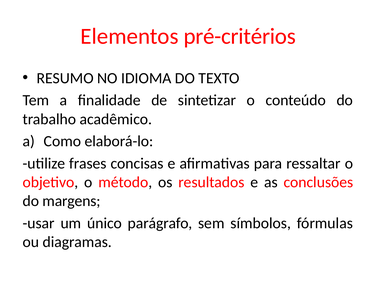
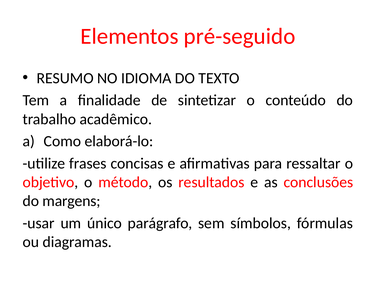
pré-critérios: pré-critérios -> pré-seguido
